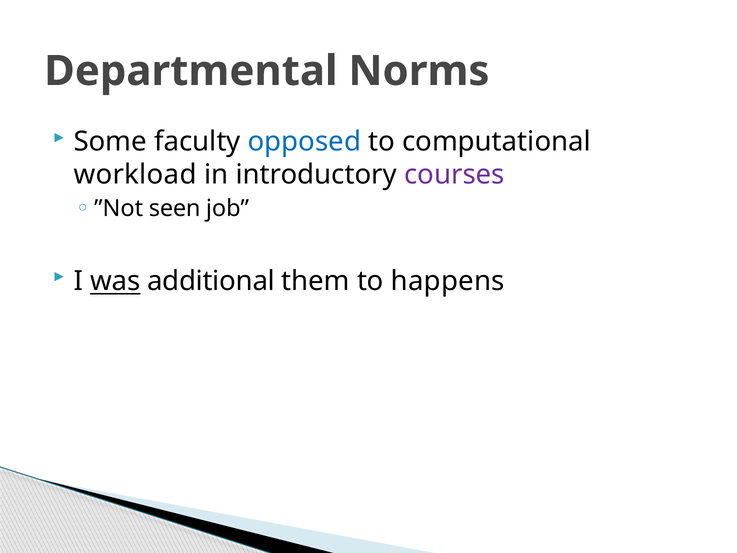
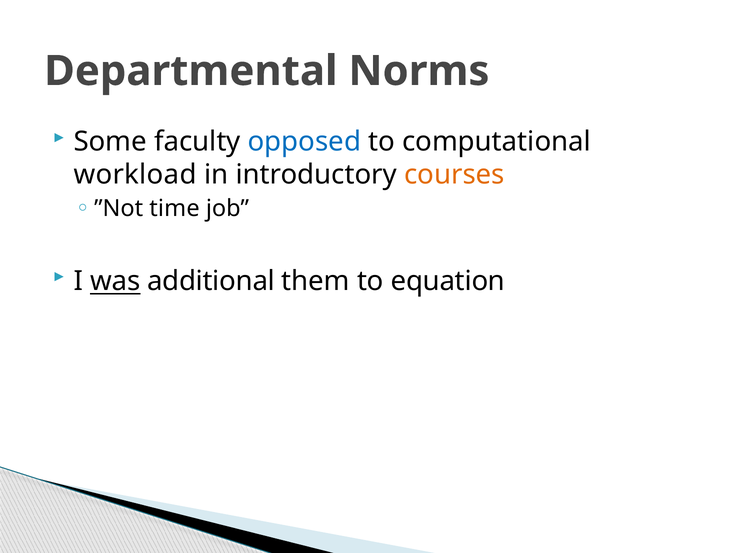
courses colour: purple -> orange
seen: seen -> time
happens: happens -> equation
